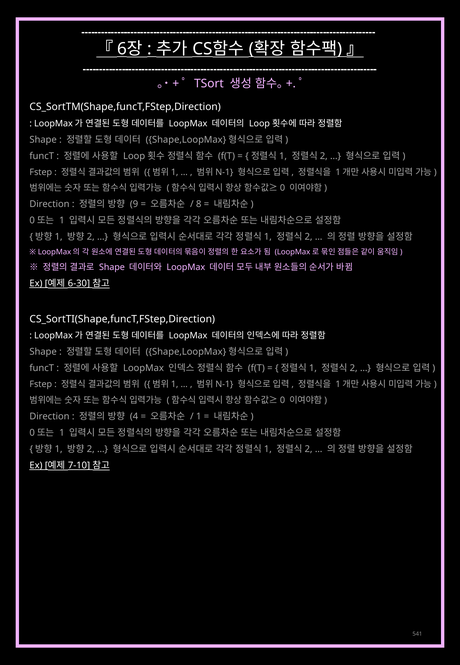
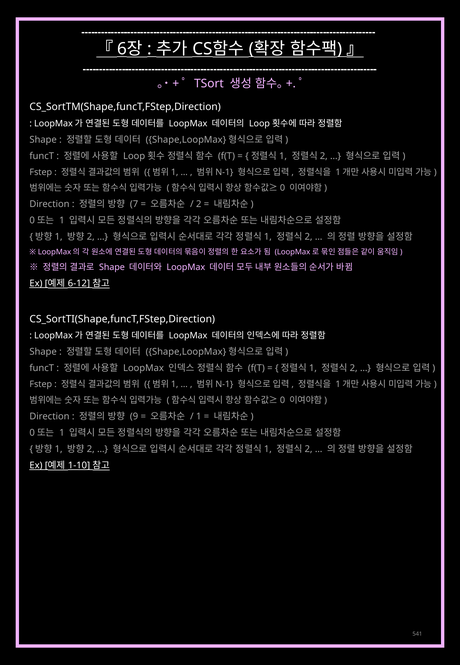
9: 9 -> 7
8: 8 -> 2
6-30: 6-30 -> 6-12
4: 4 -> 9
7-10: 7-10 -> 1-10
